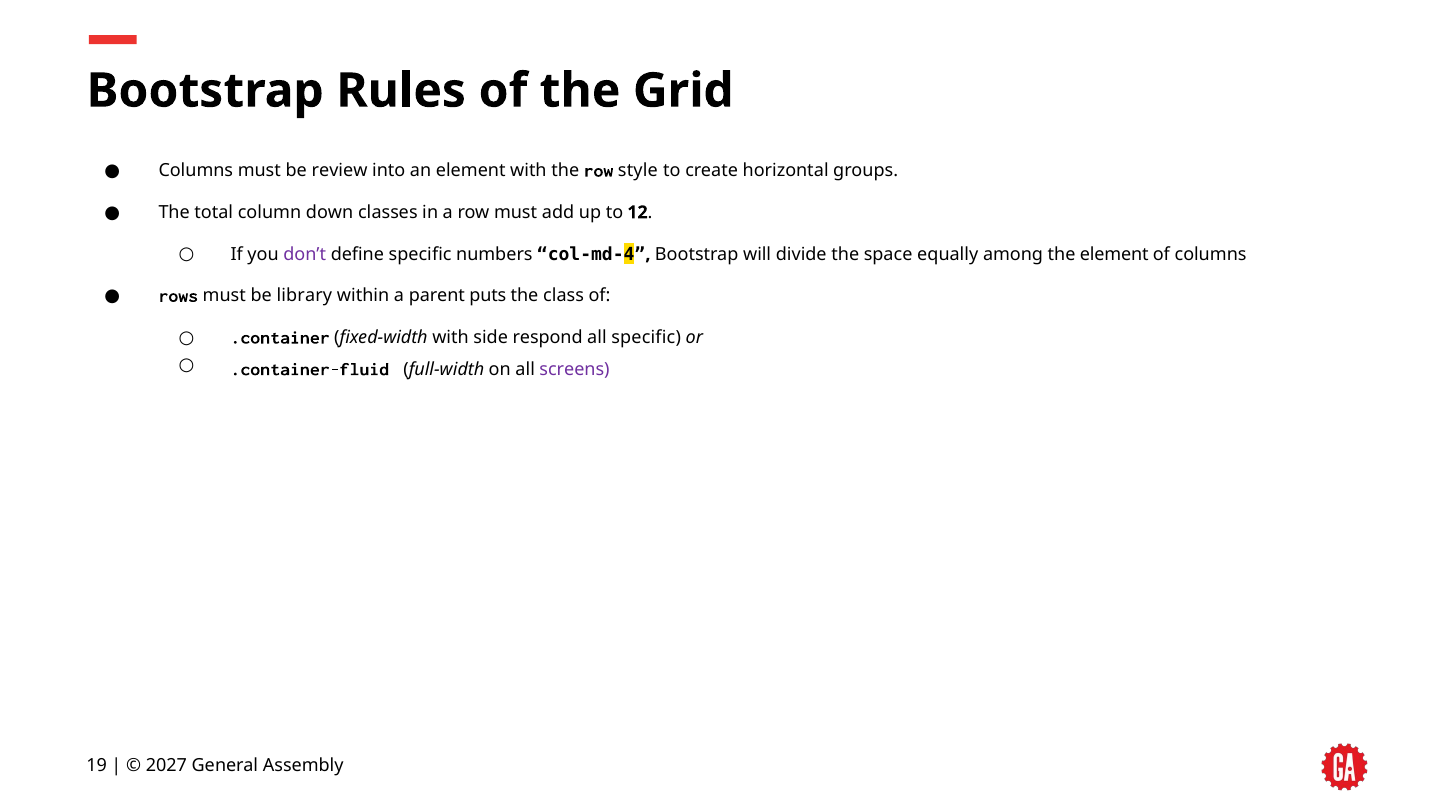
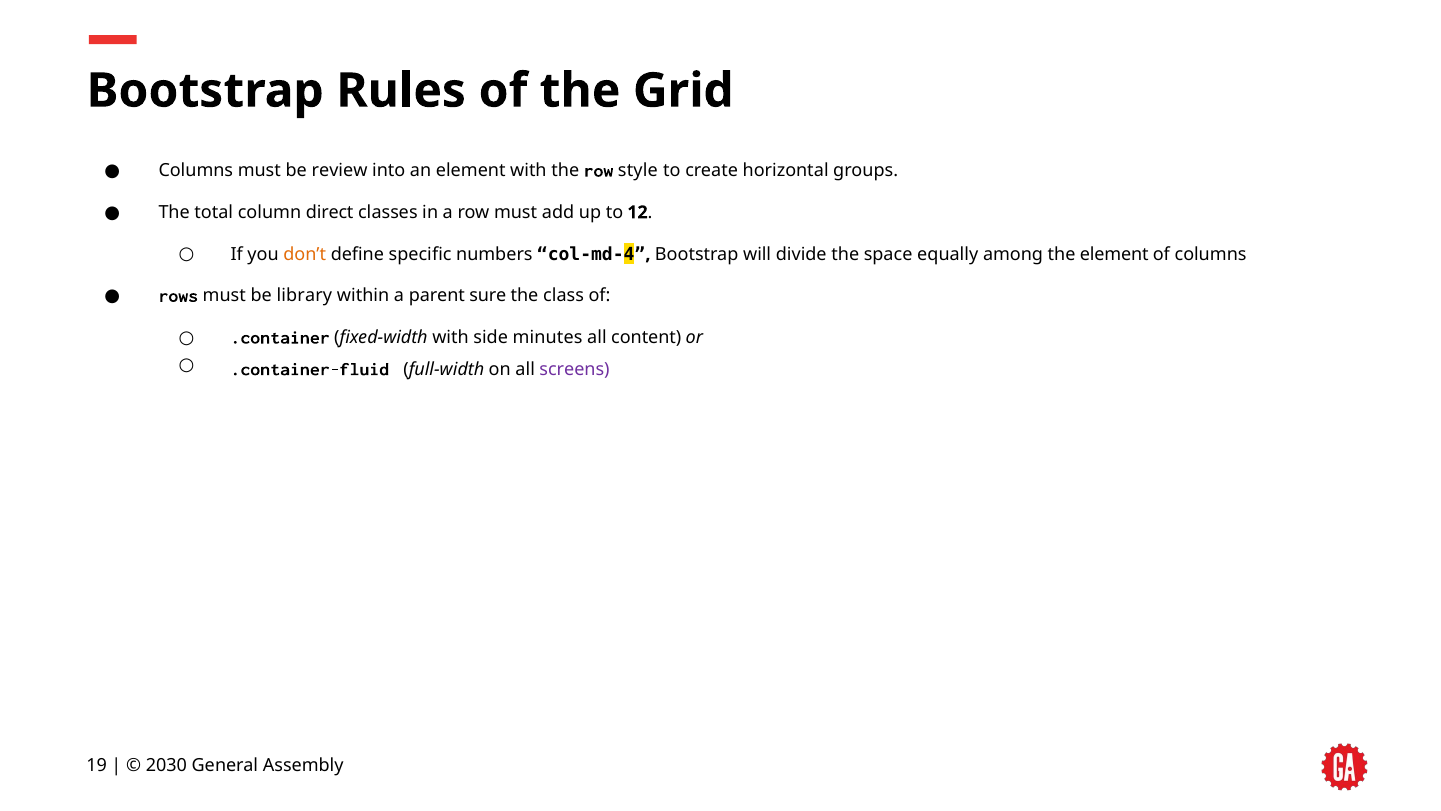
down: down -> direct
don’t colour: purple -> orange
puts: puts -> sure
respond: respond -> minutes
all specific: specific -> content
2027: 2027 -> 2030
